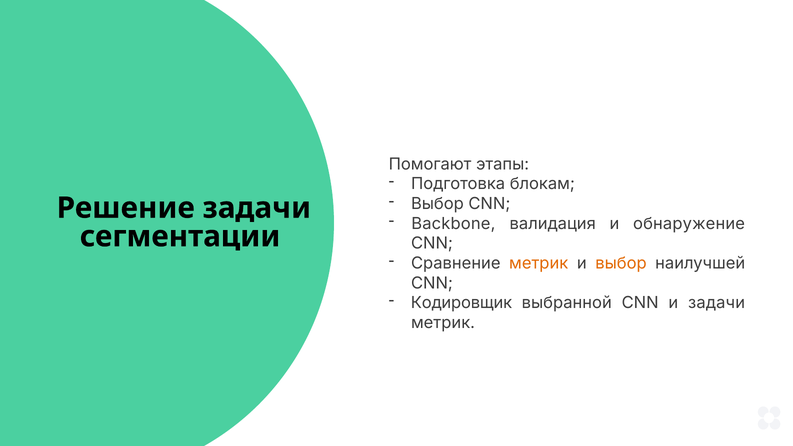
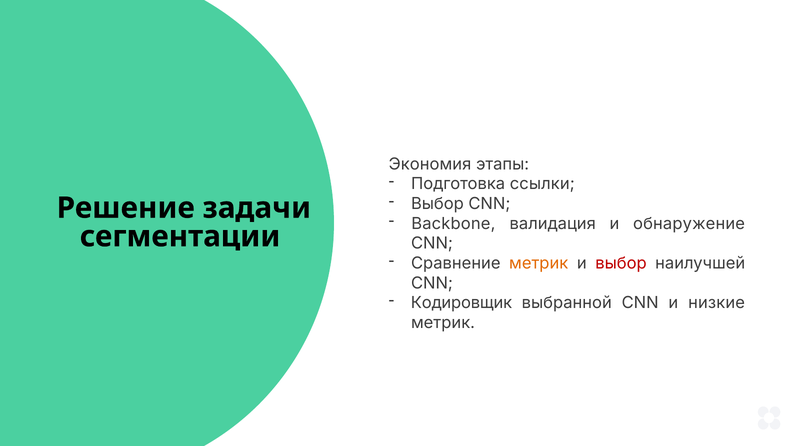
Помогают: Помогают -> Экономия
блокам: блокам -> ссылки
выбор at (621, 263) colour: orange -> red
и задачи: задачи -> низкие
